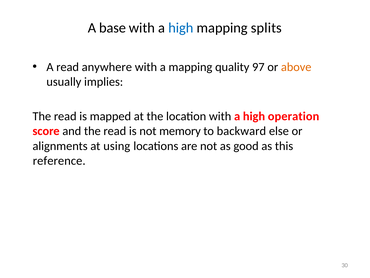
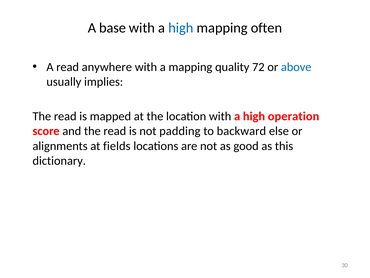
splits: splits -> often
97: 97 -> 72
above colour: orange -> blue
memory: memory -> padding
using: using -> fields
reference: reference -> dictionary
